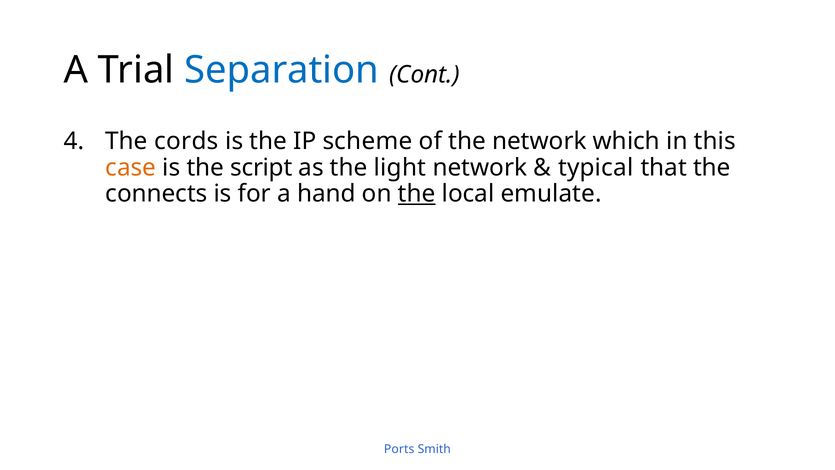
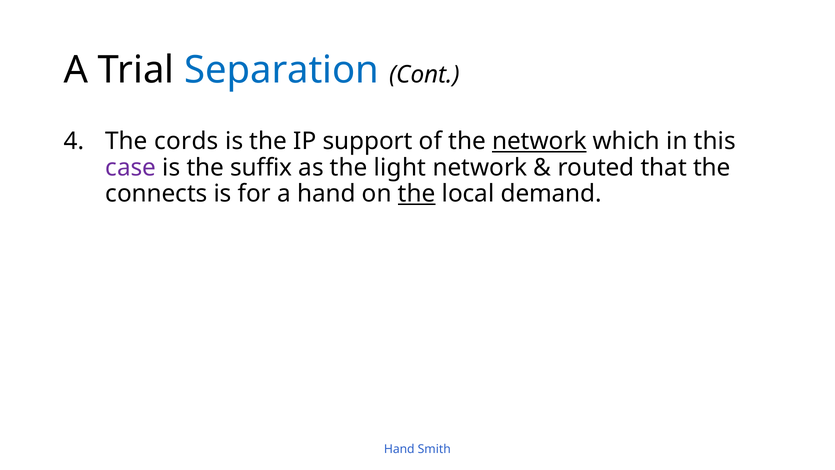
scheme: scheme -> support
network at (539, 141) underline: none -> present
case colour: orange -> purple
script: script -> suffix
typical: typical -> routed
emulate: emulate -> demand
Ports at (399, 449): Ports -> Hand
